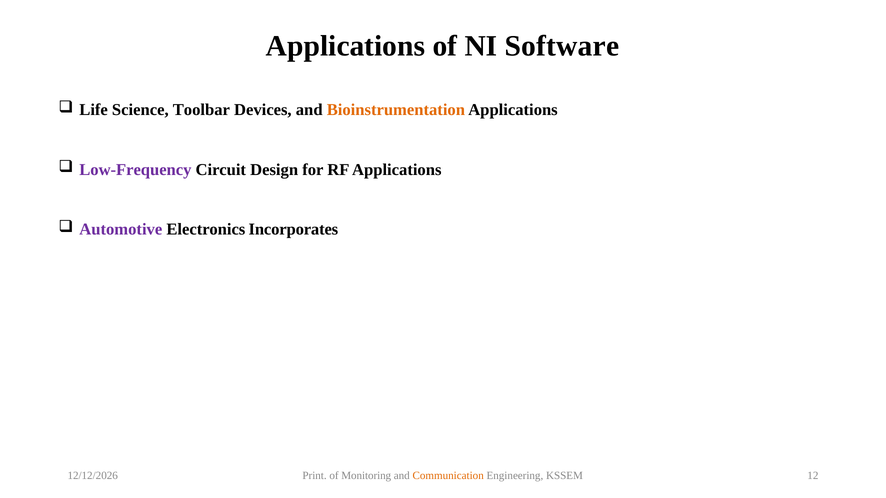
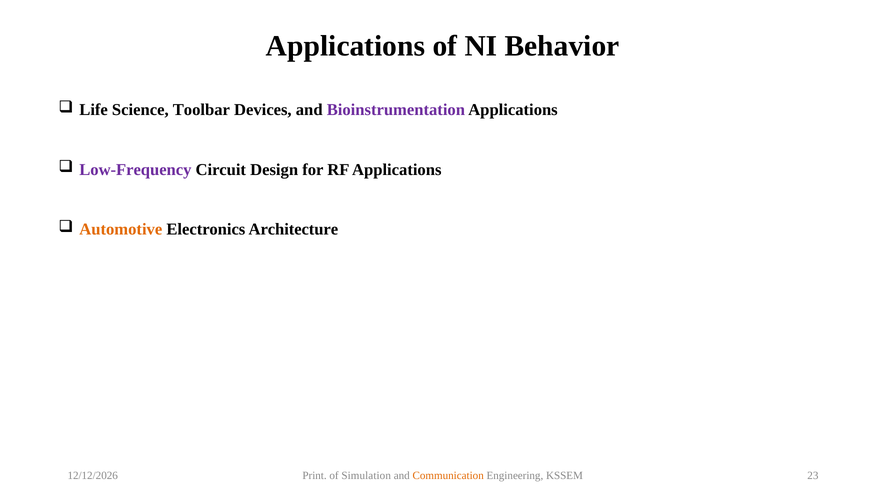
Software: Software -> Behavior
Bioinstrumentation colour: orange -> purple
Automotive colour: purple -> orange
Incorporates: Incorporates -> Architecture
Monitoring: Monitoring -> Simulation
12: 12 -> 23
